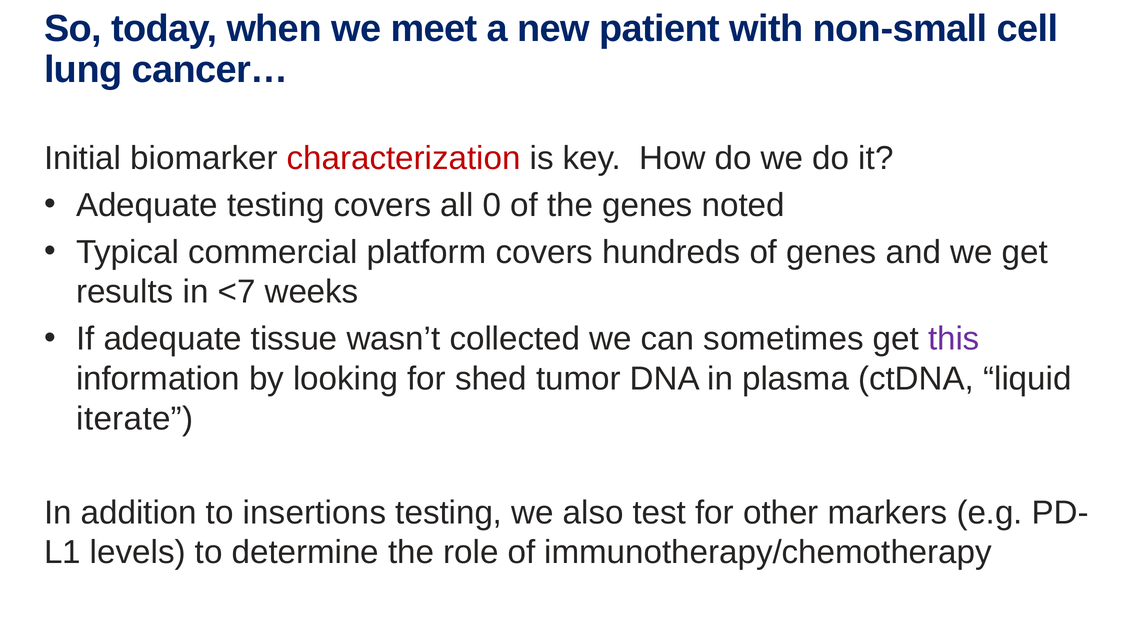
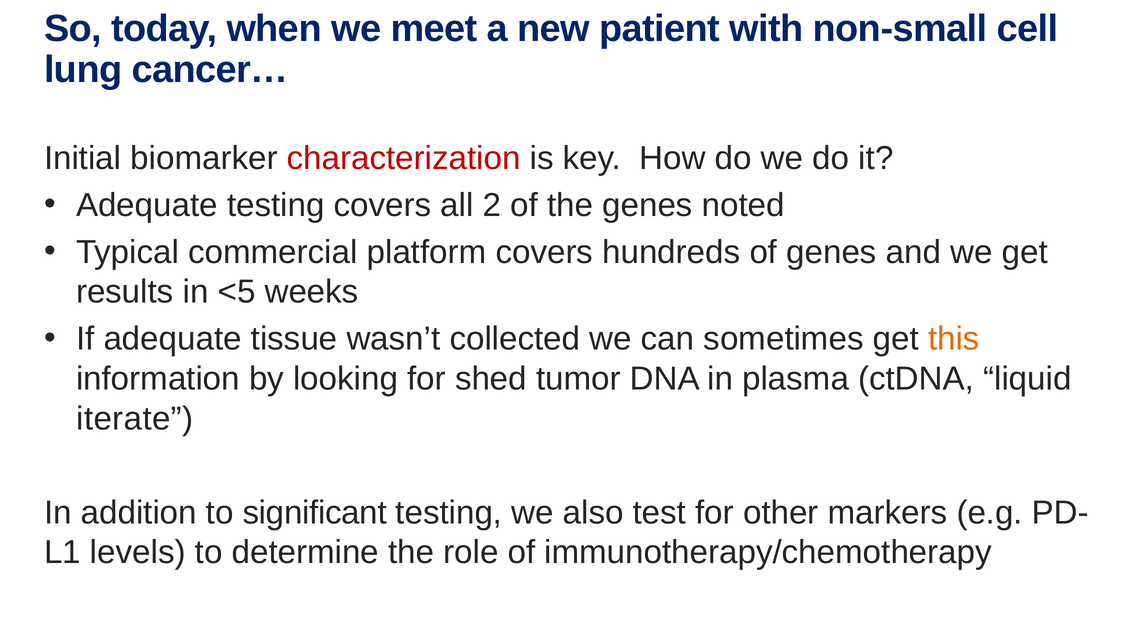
0: 0 -> 2
<7: <7 -> <5
this colour: purple -> orange
insertions: insertions -> significant
